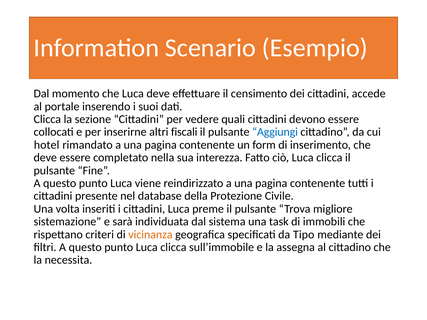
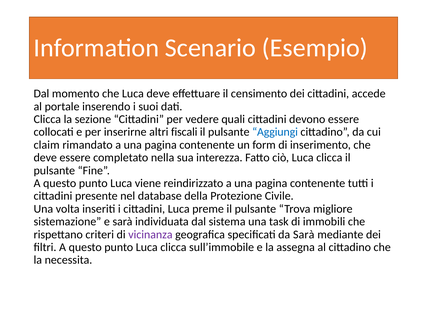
hotel: hotel -> claim
vicinanza colour: orange -> purple
da Tipo: Tipo -> Sarà
